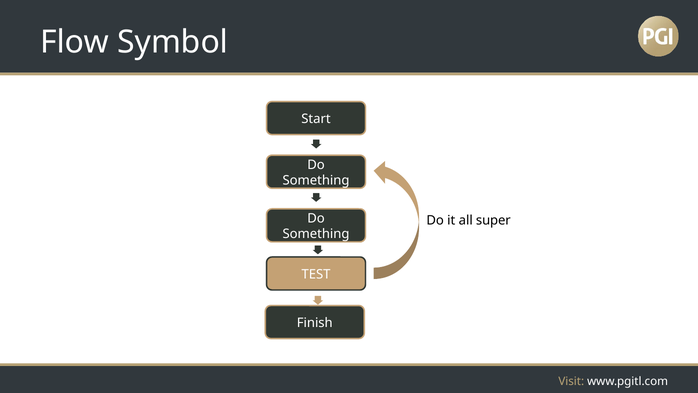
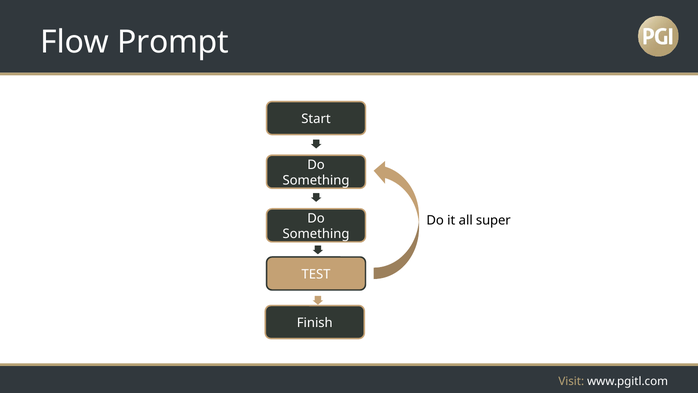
Symbol: Symbol -> Prompt
